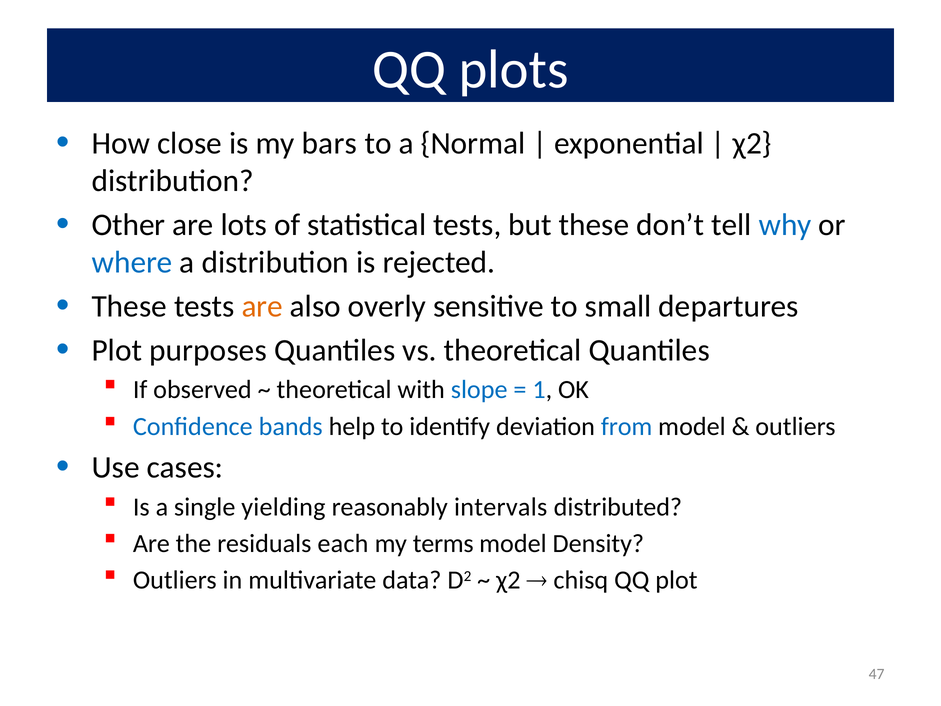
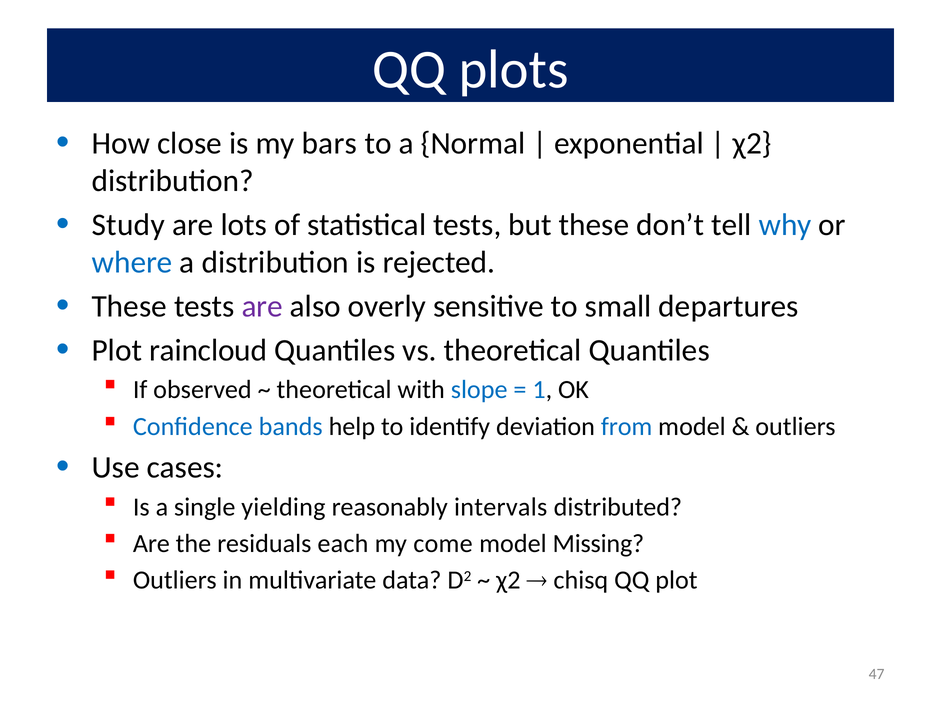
Other: Other -> Study
are at (262, 306) colour: orange -> purple
purposes: purposes -> raincloud
terms: terms -> come
Density: Density -> Missing
